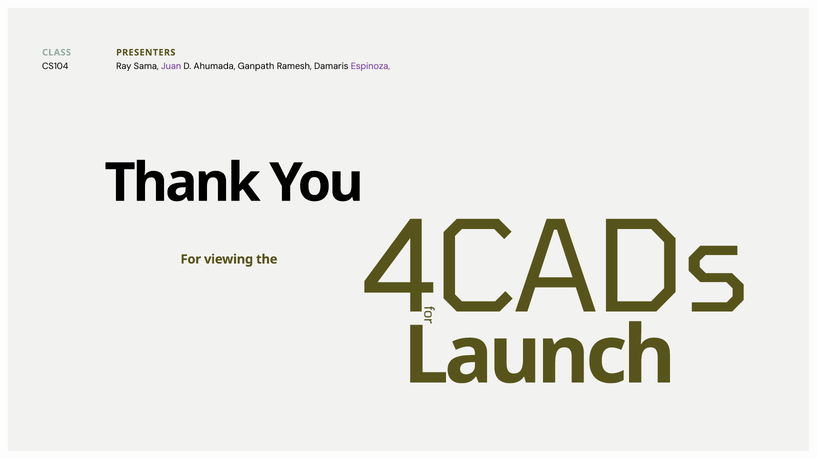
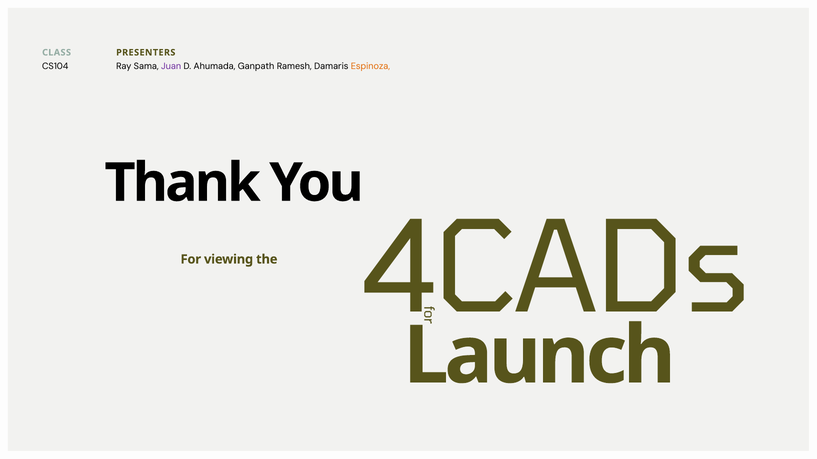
Espinoza colour: purple -> orange
